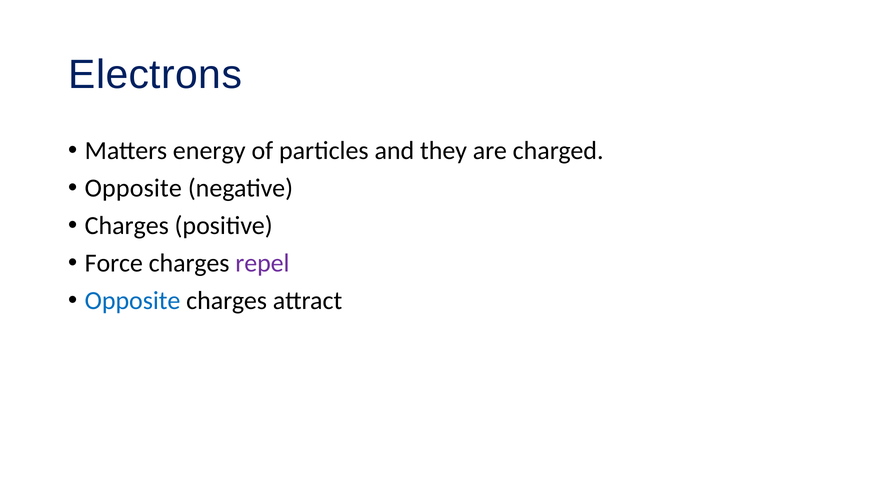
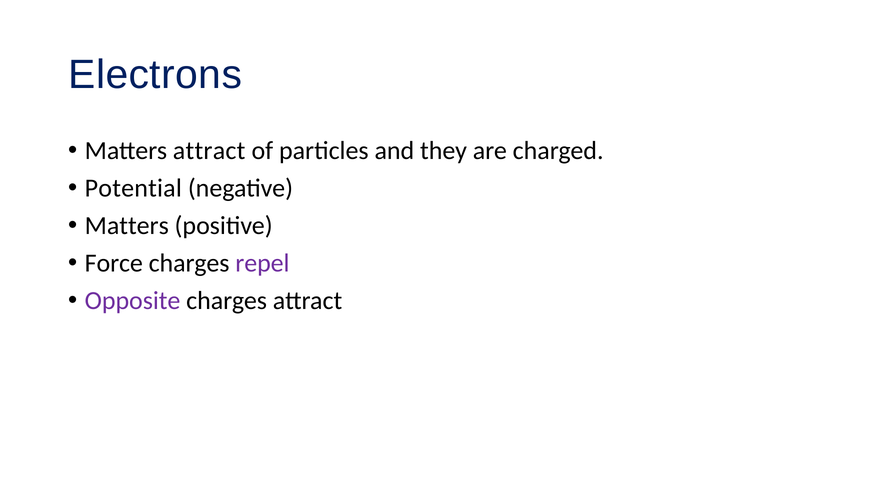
Matters energy: energy -> attract
Opposite at (133, 188): Opposite -> Potential
Charges at (127, 226): Charges -> Matters
Opposite at (133, 300) colour: blue -> purple
